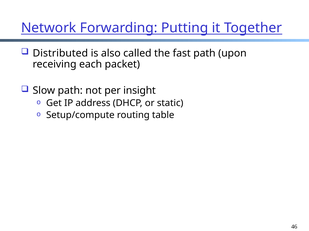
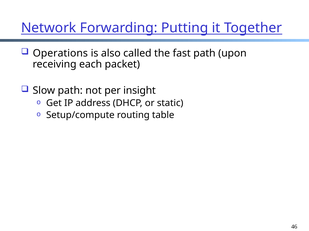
Distributed: Distributed -> Operations
